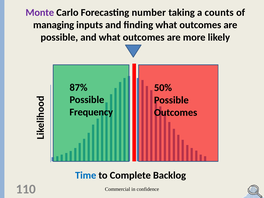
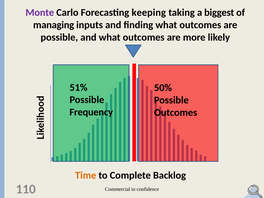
number: number -> keeping
counts: counts -> biggest
87%: 87% -> 51%
Time colour: blue -> orange
